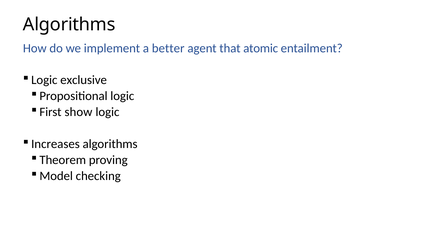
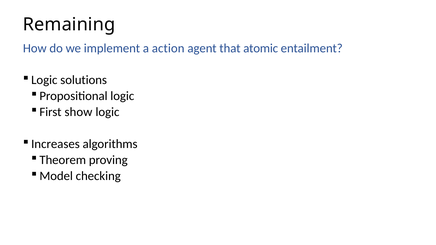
Algorithms at (69, 24): Algorithms -> Remaining
better: better -> action
exclusive: exclusive -> solutions
